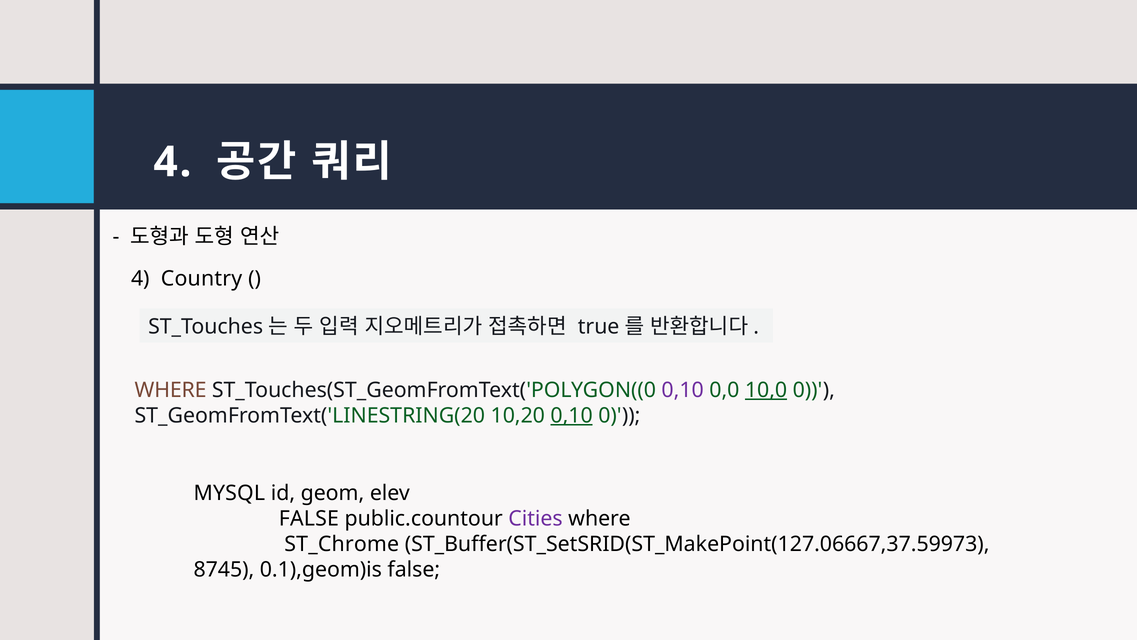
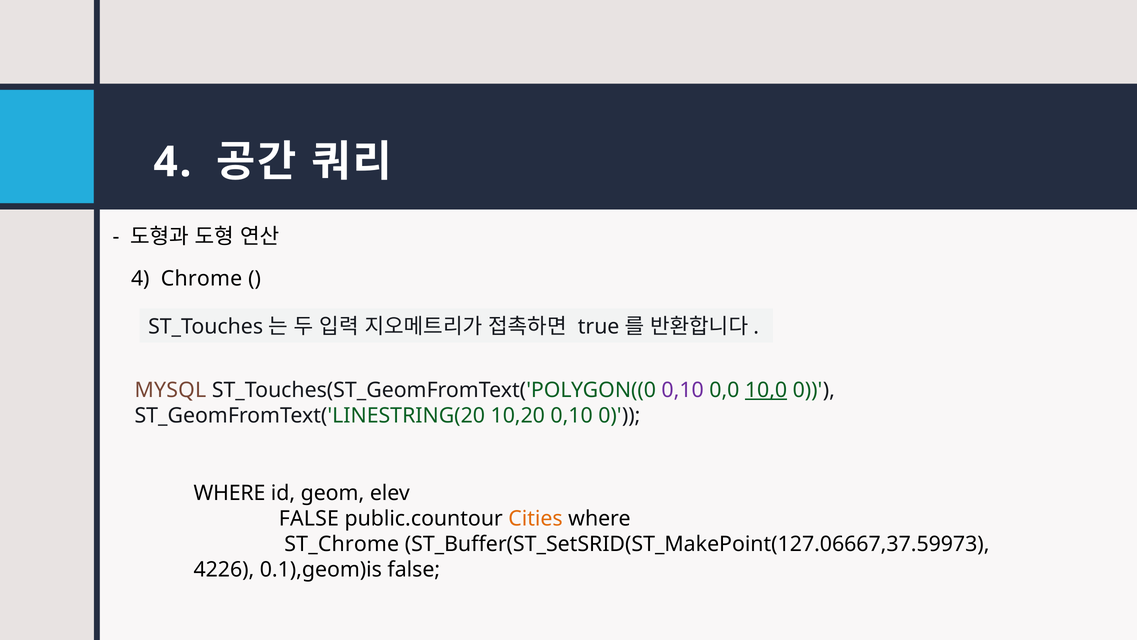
Country: Country -> Chrome
WHERE at (171, 390): WHERE -> MYSQL
0,10 at (572, 415) underline: present -> none
MYSQL at (229, 493): MYSQL -> WHERE
Cities colour: purple -> orange
8745: 8745 -> 4226
